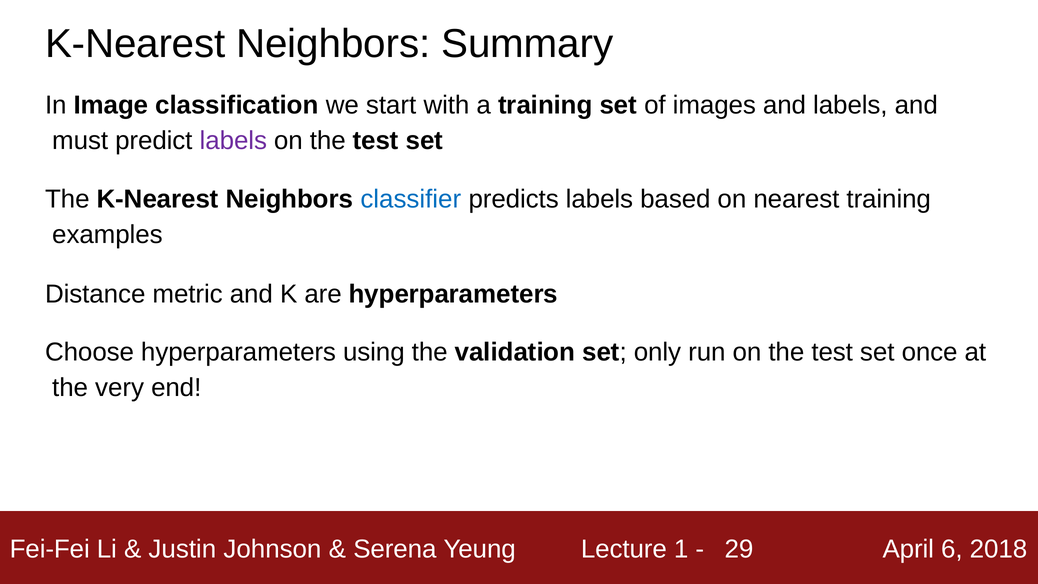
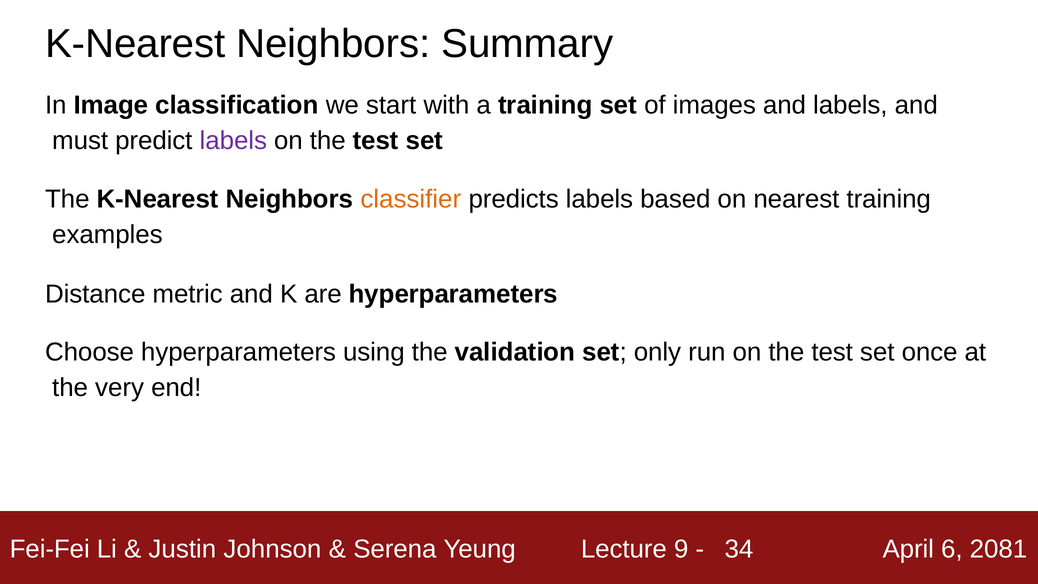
classifier colour: blue -> orange
1: 1 -> 9
29: 29 -> 34
2018: 2018 -> 2081
